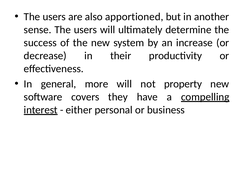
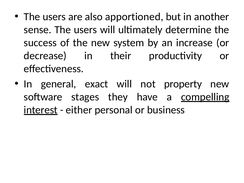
more: more -> exact
covers: covers -> stages
